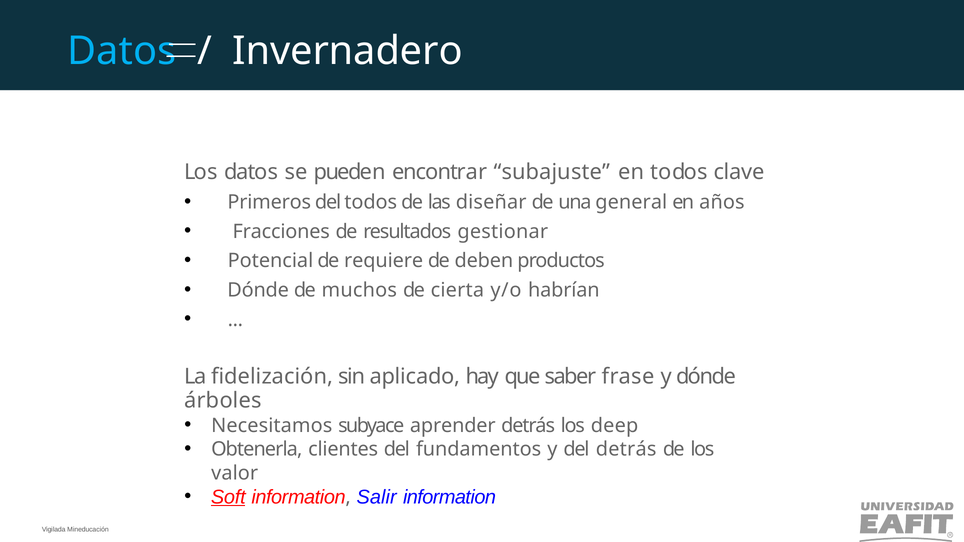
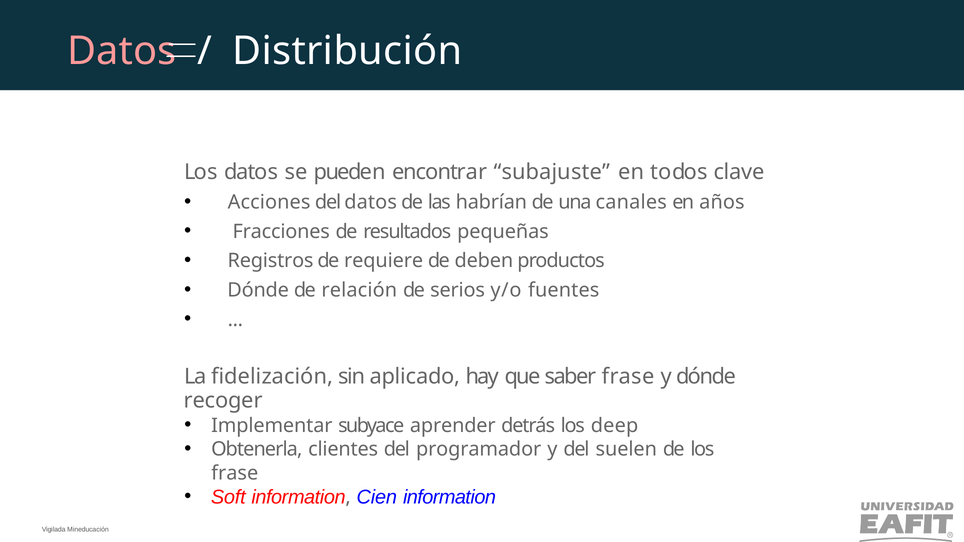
Datos at (122, 51) colour: light blue -> pink
Invernadero: Invernadero -> Distribución
Primeros: Primeros -> Acciones
del todos: todos -> datos
diseñar: diseñar -> habrían
general: general -> canales
gestionar: gestionar -> pequeñas
Potencial: Potencial -> Registros
muchos: muchos -> relación
cierta: cierta -> serios
habrían: habrían -> fuentes
árboles: árboles -> recoger
Necesitamos: Necesitamos -> Implementar
fundamentos: fundamentos -> programador
del detrás: detrás -> suelen
valor at (235, 473): valor -> frase
Soft underline: present -> none
Salir: Salir -> Cien
